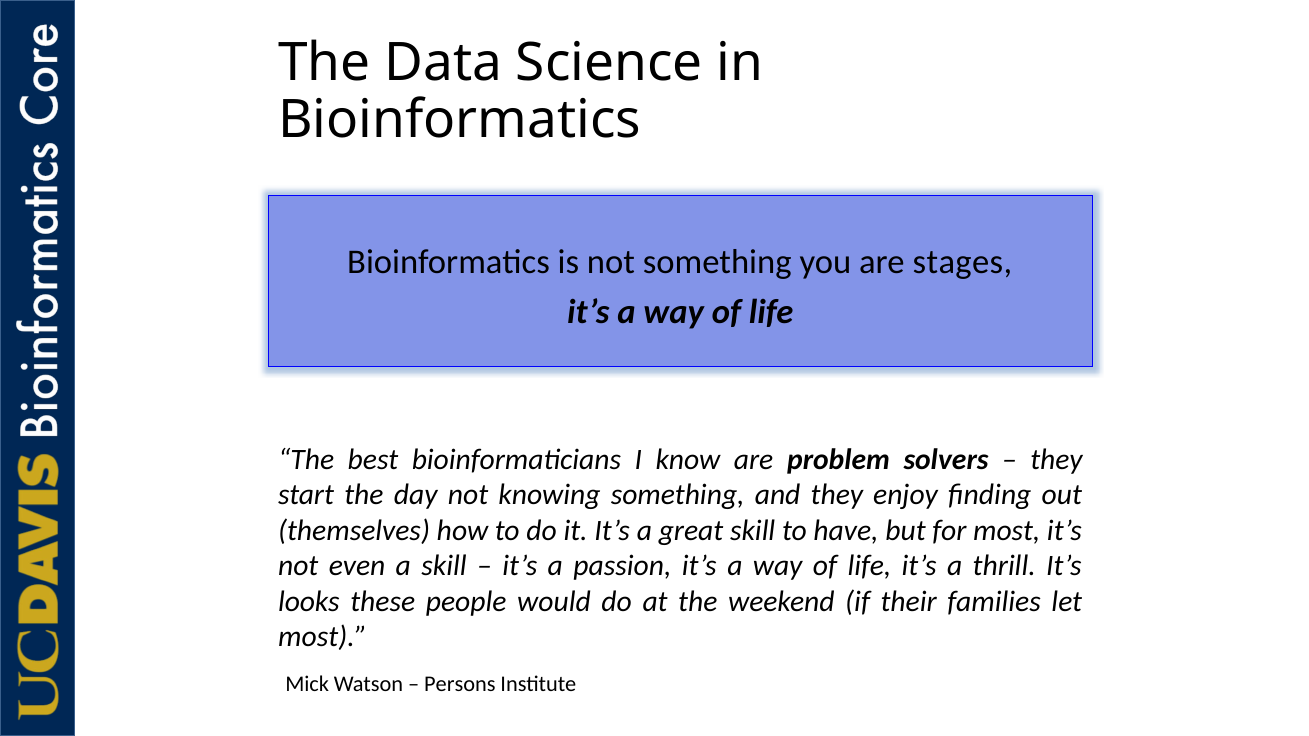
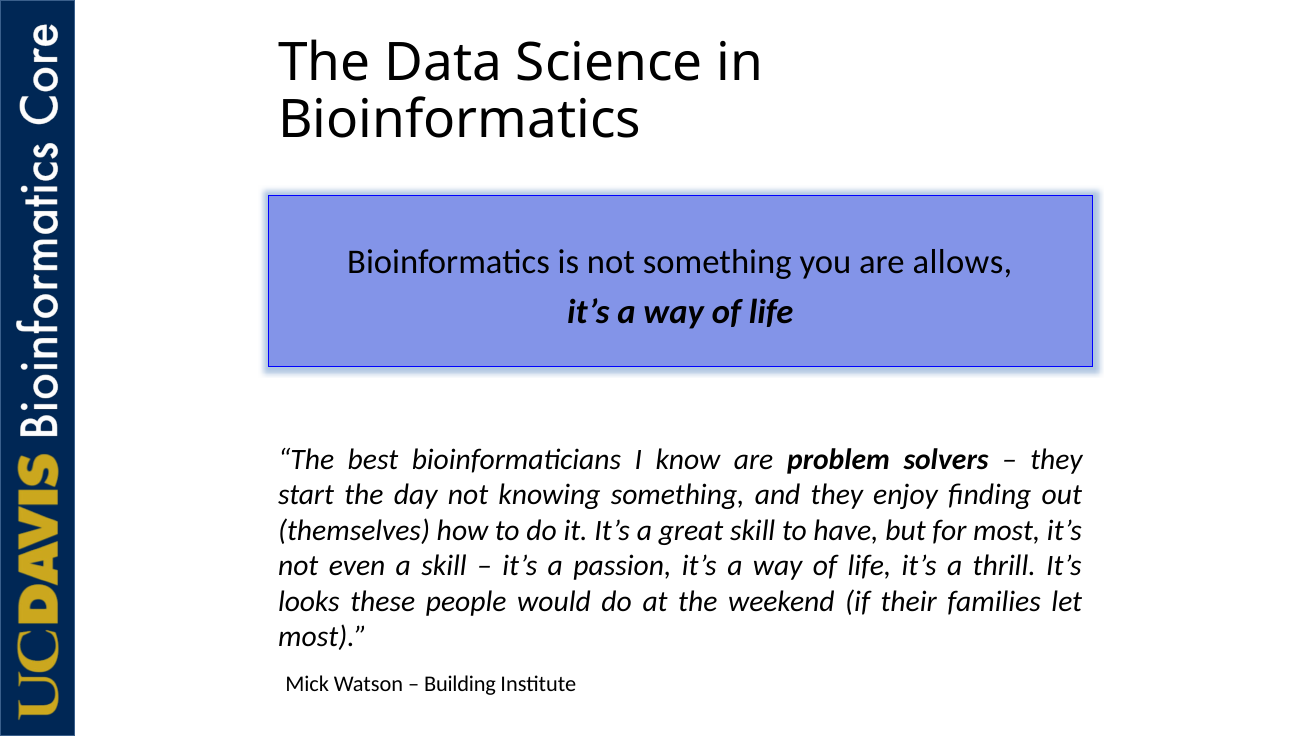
stages: stages -> allows
Persons: Persons -> Building
